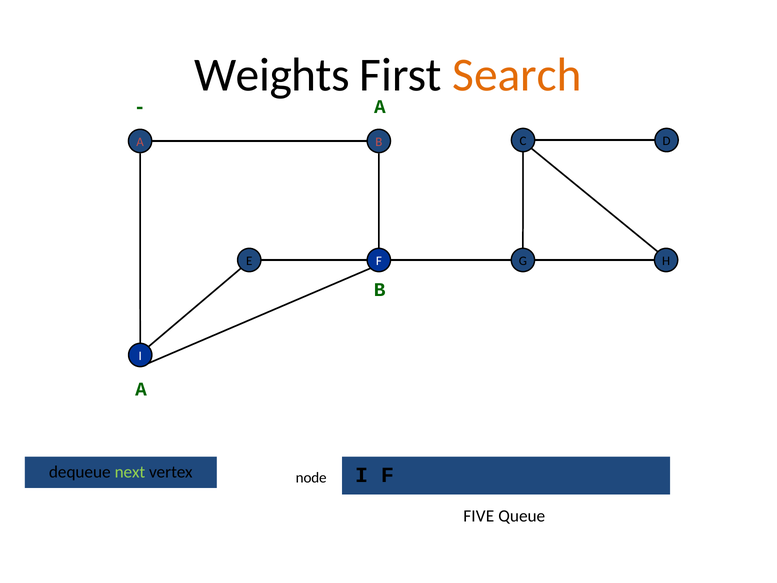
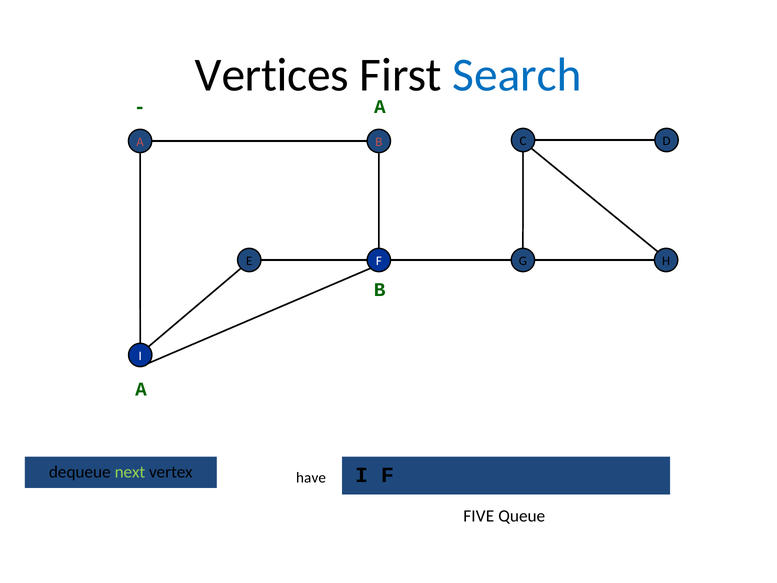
Weights: Weights -> Vertices
Search colour: orange -> blue
node: node -> have
